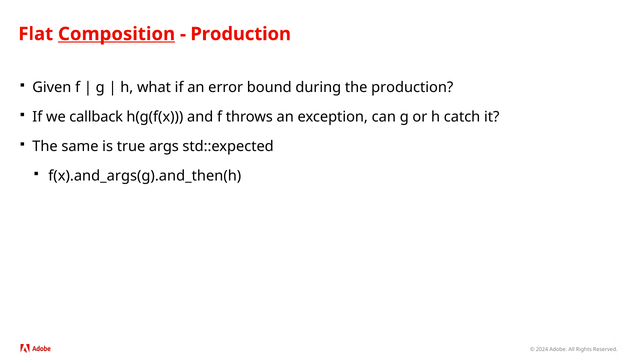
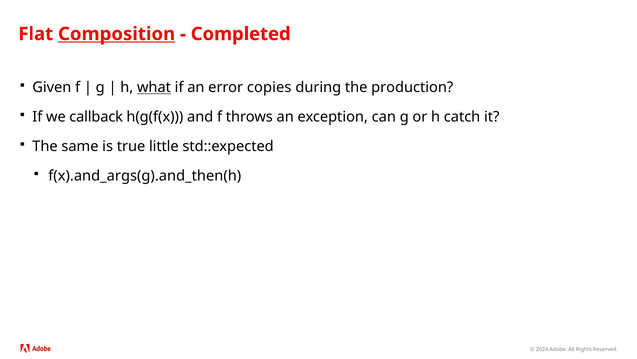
Production at (241, 34): Production -> Completed
what underline: none -> present
bound: bound -> copies
args: args -> little
